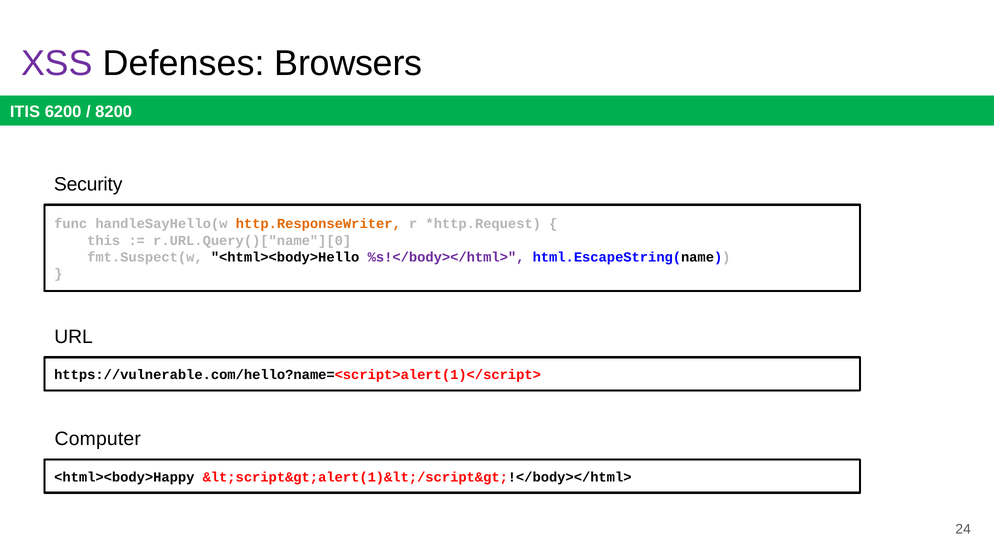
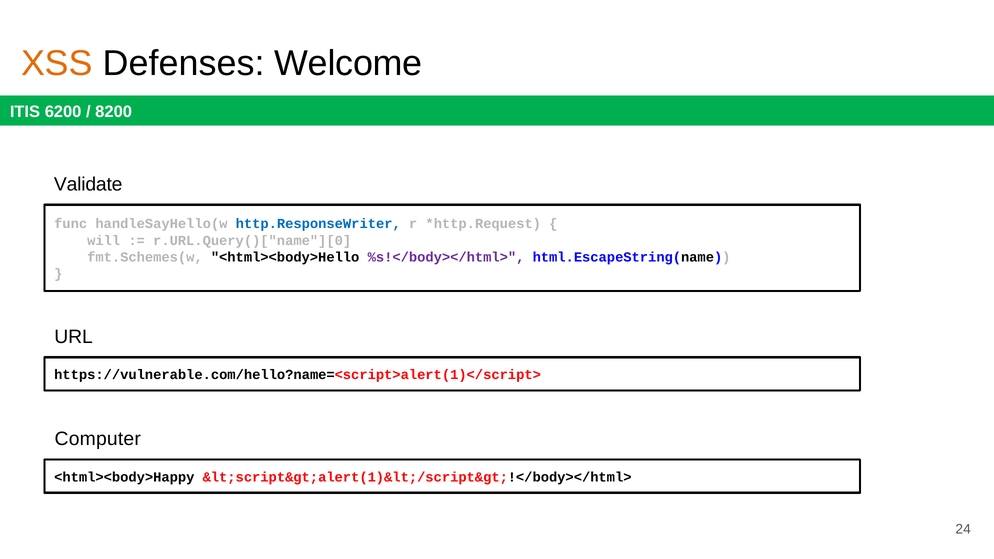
XSS colour: purple -> orange
Browsers: Browsers -> Welcome
Security: Security -> Validate
http.ResponseWriter colour: orange -> blue
this: this -> will
fmt.Suspect(w: fmt.Suspect(w -> fmt.Schemes(w
